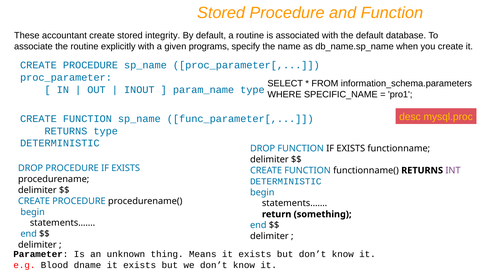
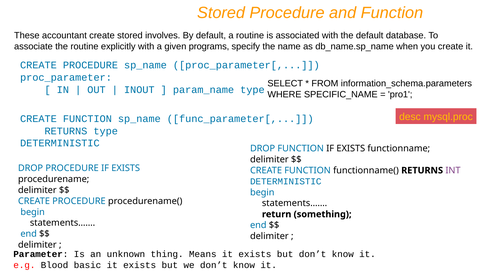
integrity: integrity -> involves
dname: dname -> basic
